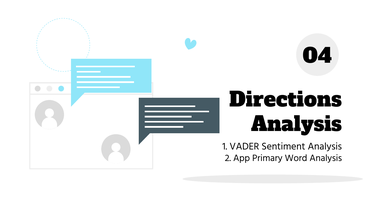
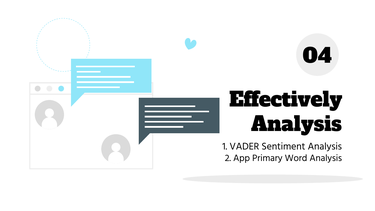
Directions: Directions -> Effectively
